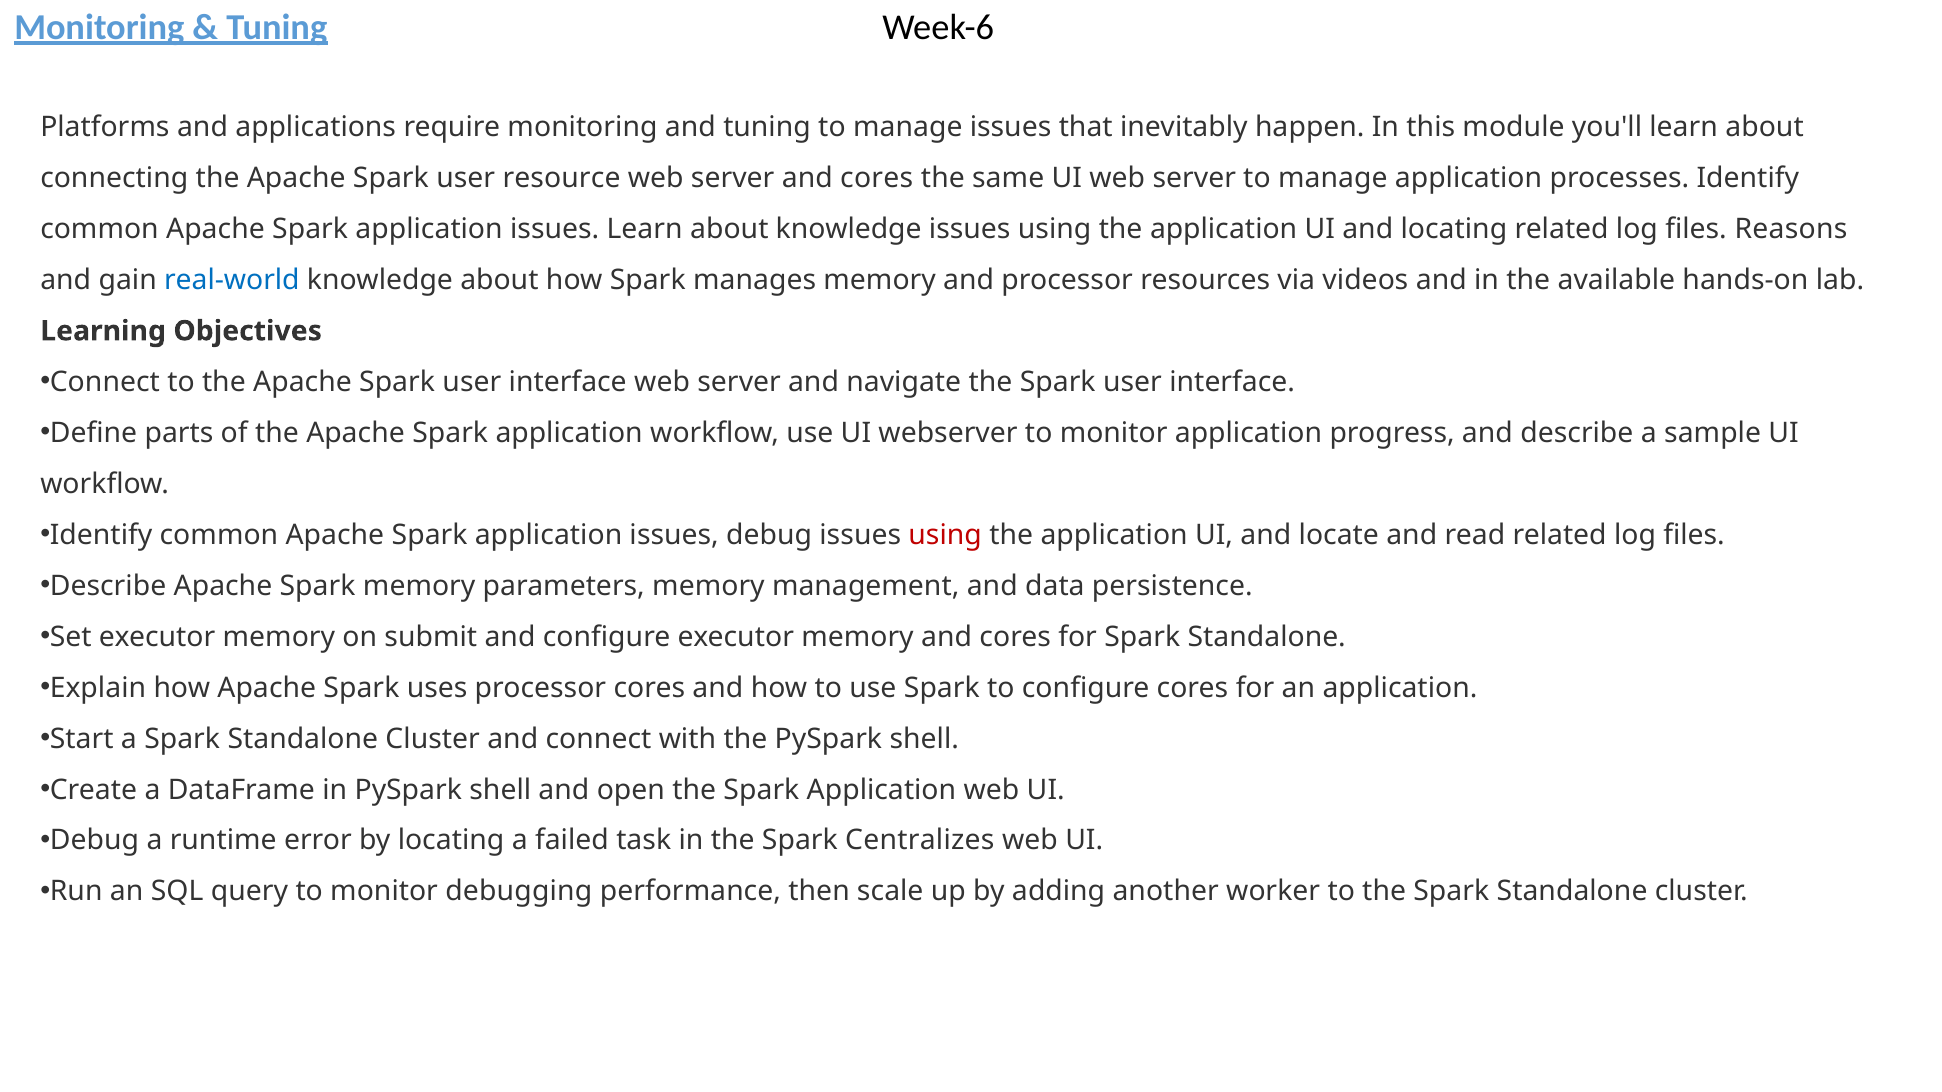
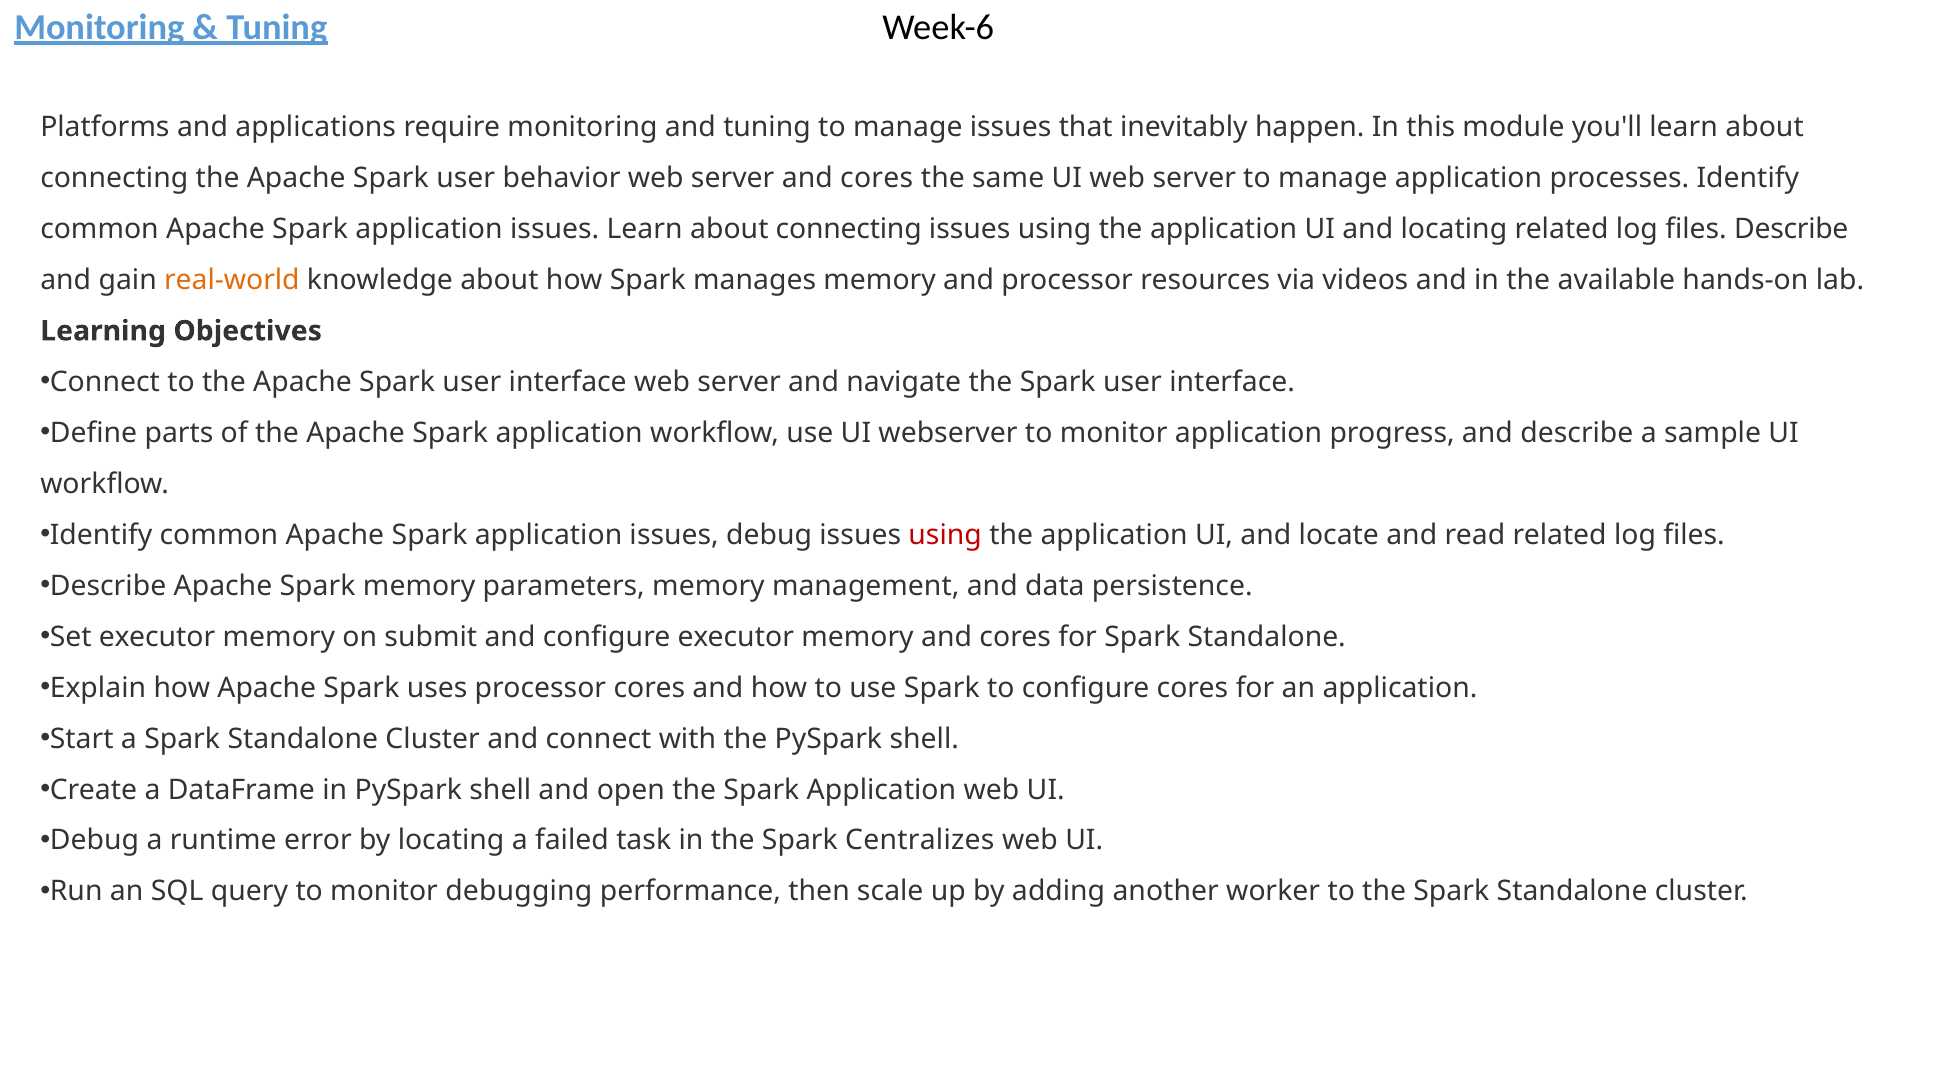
resource: resource -> behavior
issues Learn about knowledge: knowledge -> connecting
files Reasons: Reasons -> Describe
real-world colour: blue -> orange
